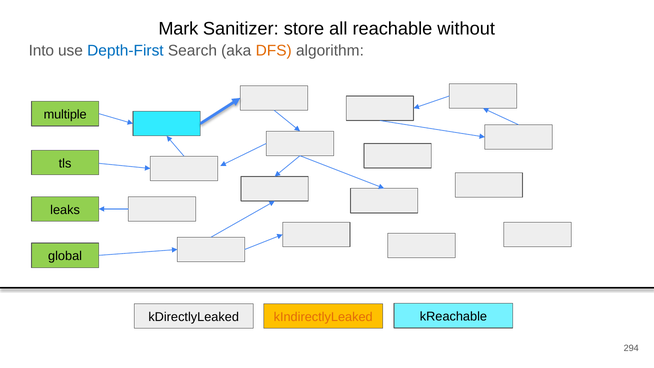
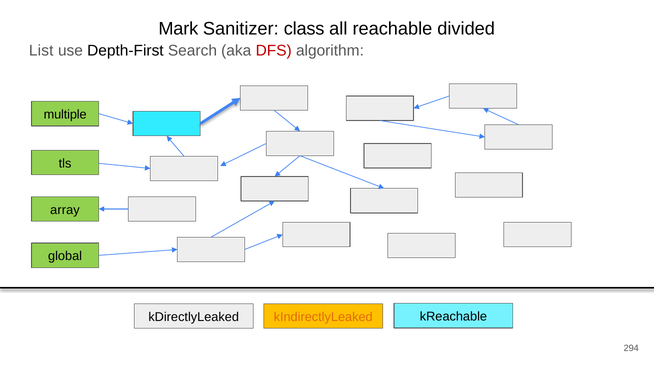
store: store -> class
without: without -> divided
Into: Into -> List
Depth-First colour: blue -> black
DFS colour: orange -> red
leaks: leaks -> array
